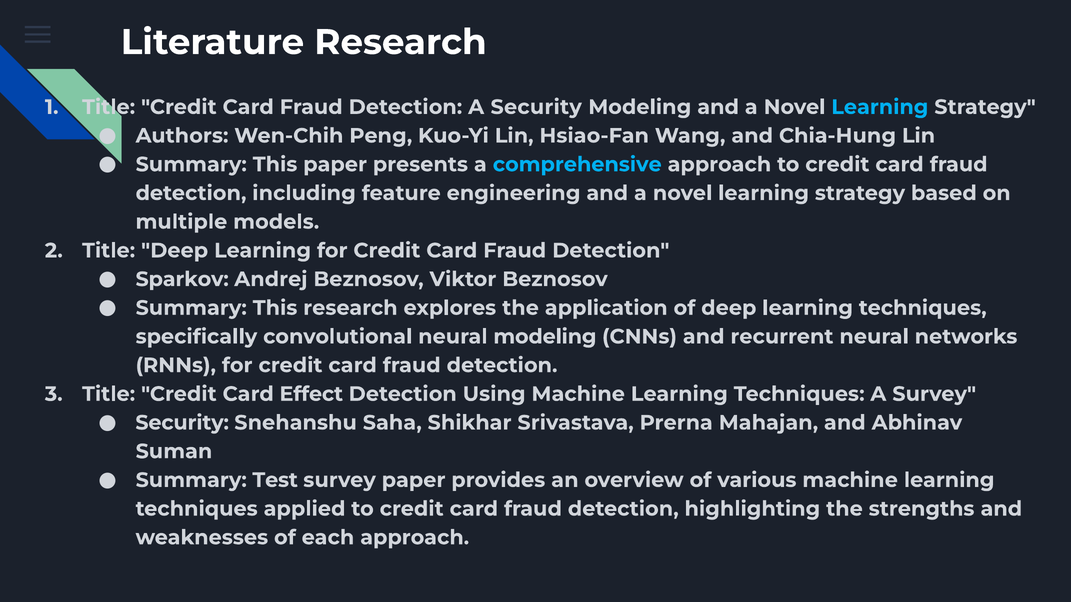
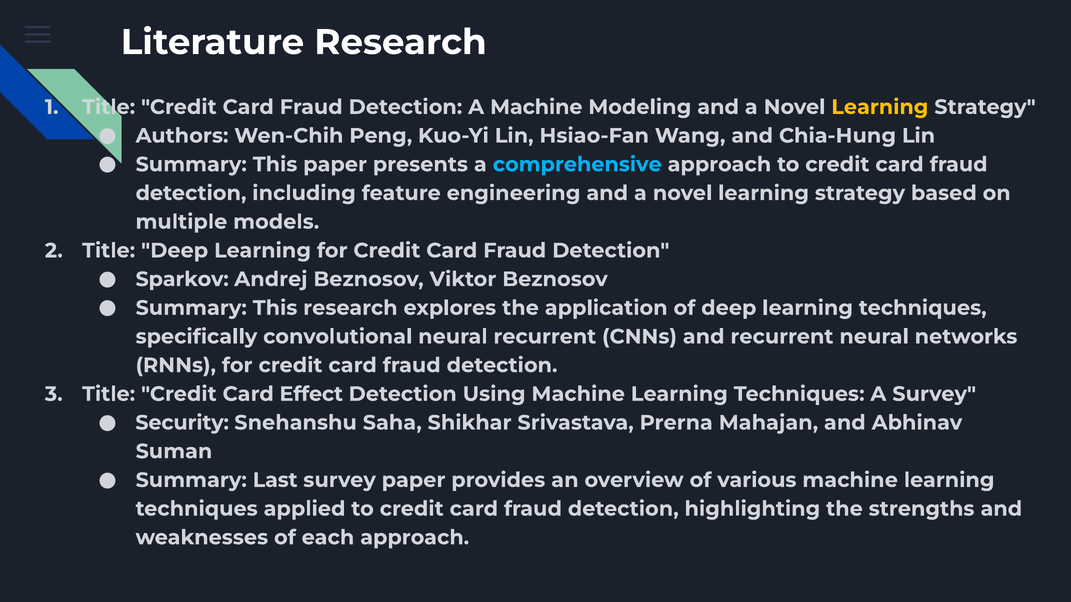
A Security: Security -> Machine
Learning at (880, 107) colour: light blue -> yellow
neural modeling: modeling -> recurrent
Test: Test -> Last
